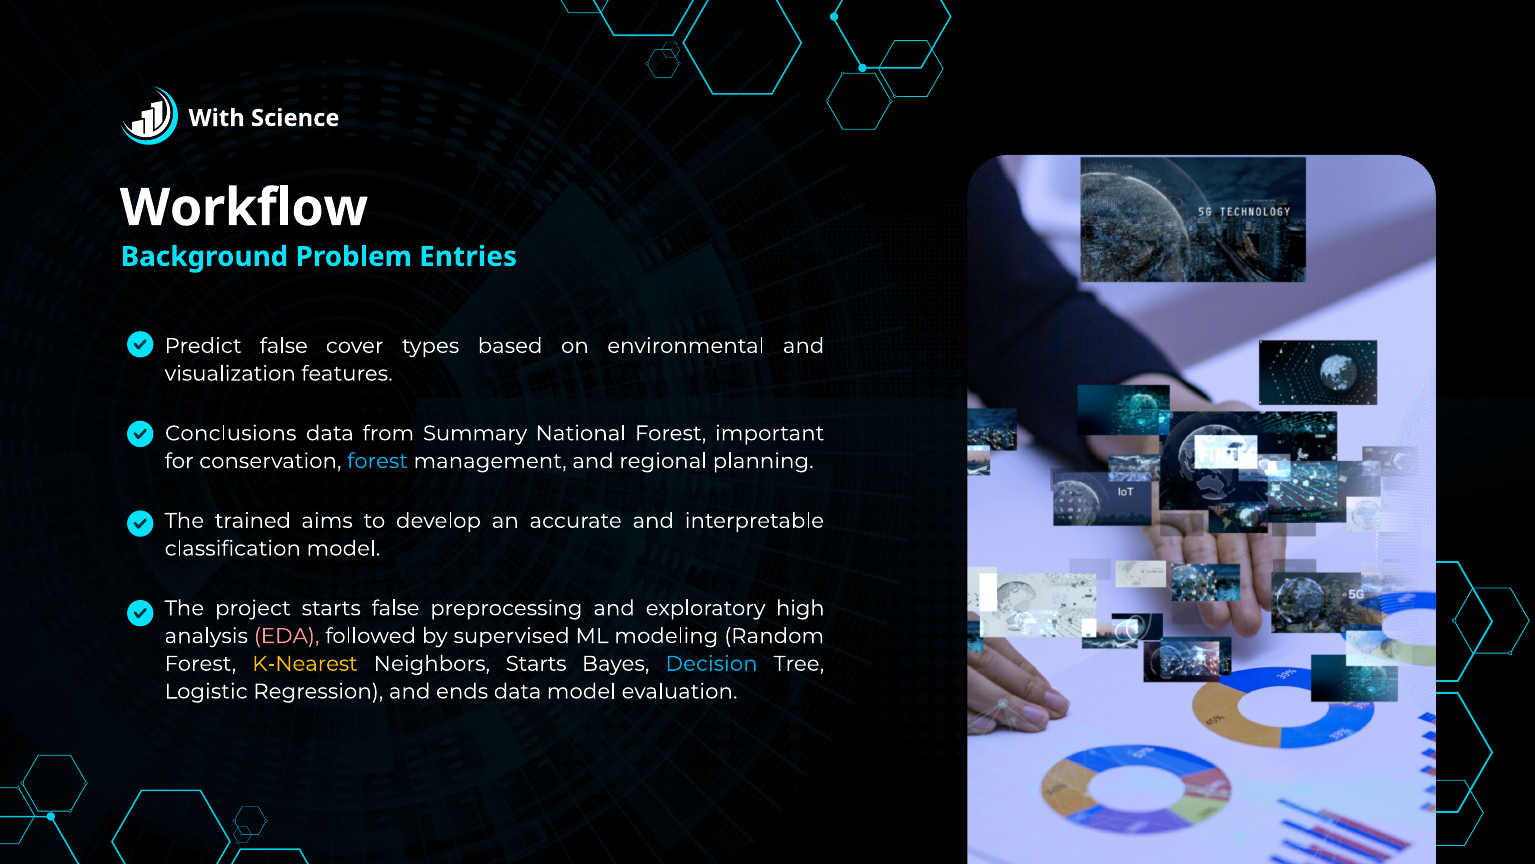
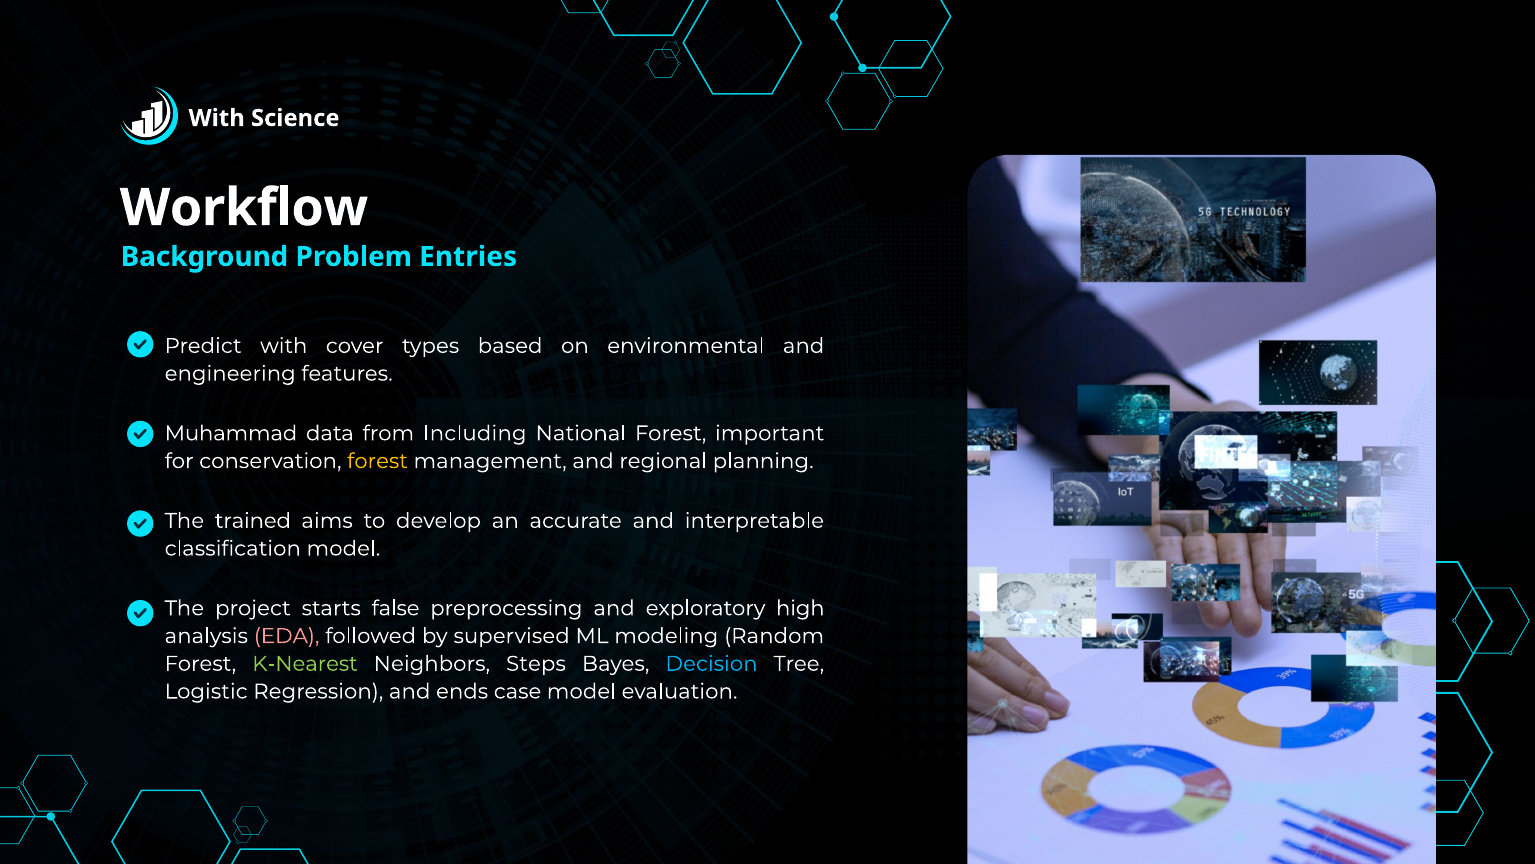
Predict false: false -> with
visualization: visualization -> engineering
Conclusions: Conclusions -> Muhammad
Summary: Summary -> Including
forest at (378, 461) colour: light blue -> yellow
K-Nearest colour: yellow -> light green
Neighbors Starts: Starts -> Steps
ends data: data -> case
